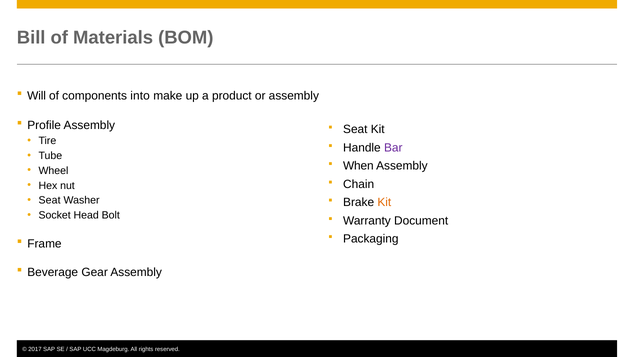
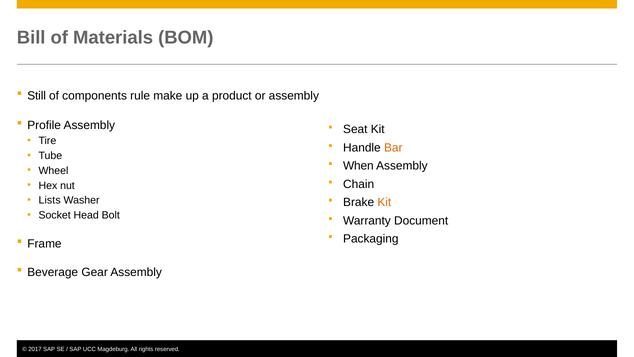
Will: Will -> Still
into: into -> rule
Bar colour: purple -> orange
Seat at (50, 200): Seat -> Lists
